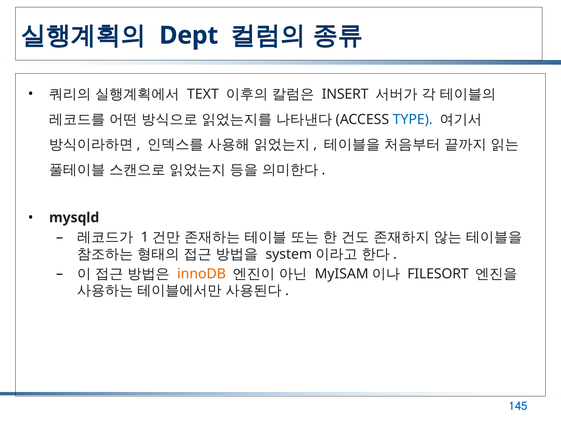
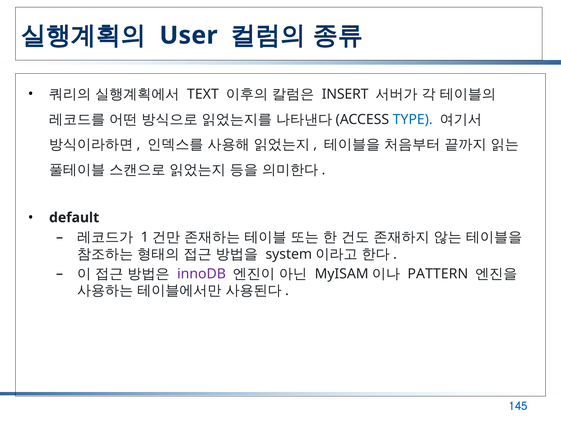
Dept: Dept -> User
mysqld: mysqld -> default
innoDB colour: orange -> purple
FILESORT: FILESORT -> PATTERN
